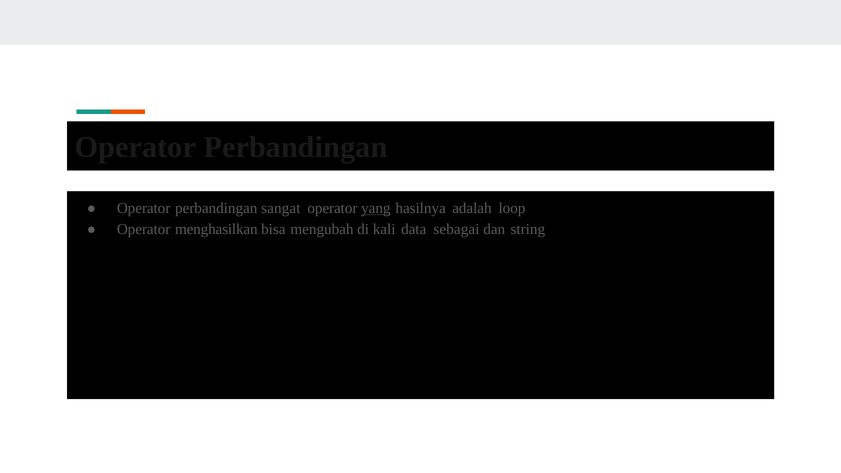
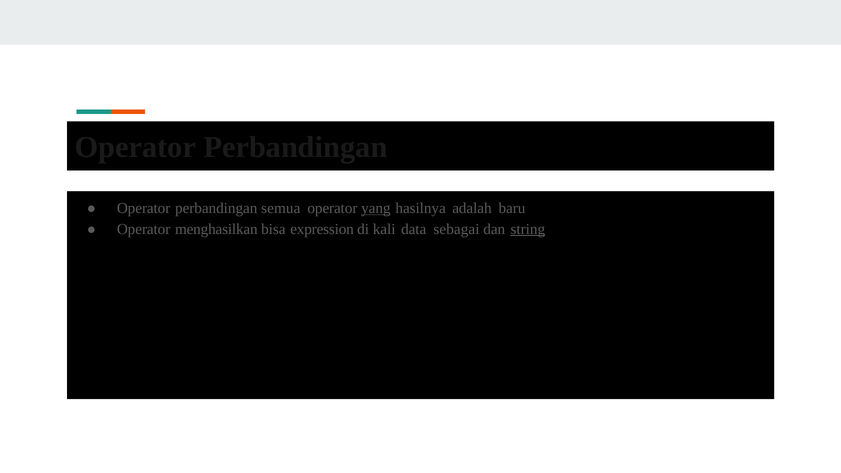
sangat: sangat -> semua
loop: loop -> baru
mengubah: mengubah -> expression
string underline: none -> present
